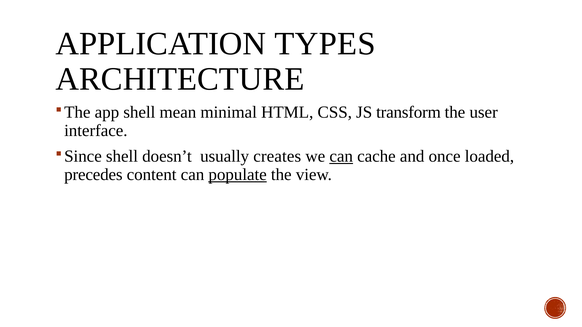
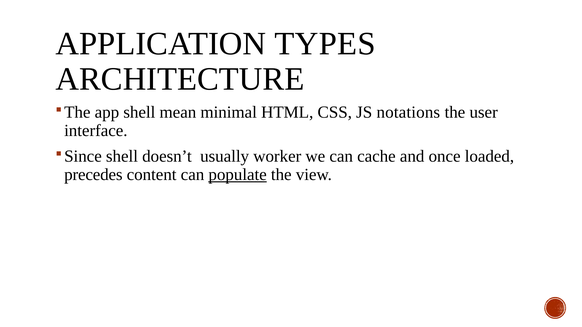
transform: transform -> notations
creates: creates -> worker
can at (341, 156) underline: present -> none
